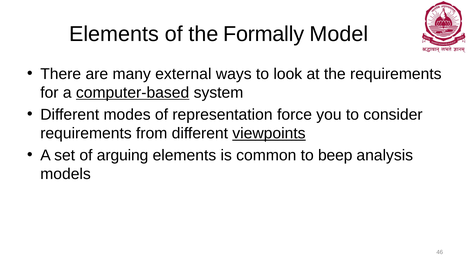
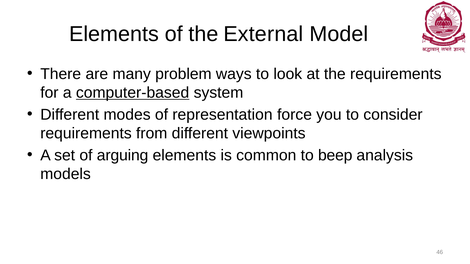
Formally: Formally -> External
external: external -> problem
viewpoints underline: present -> none
